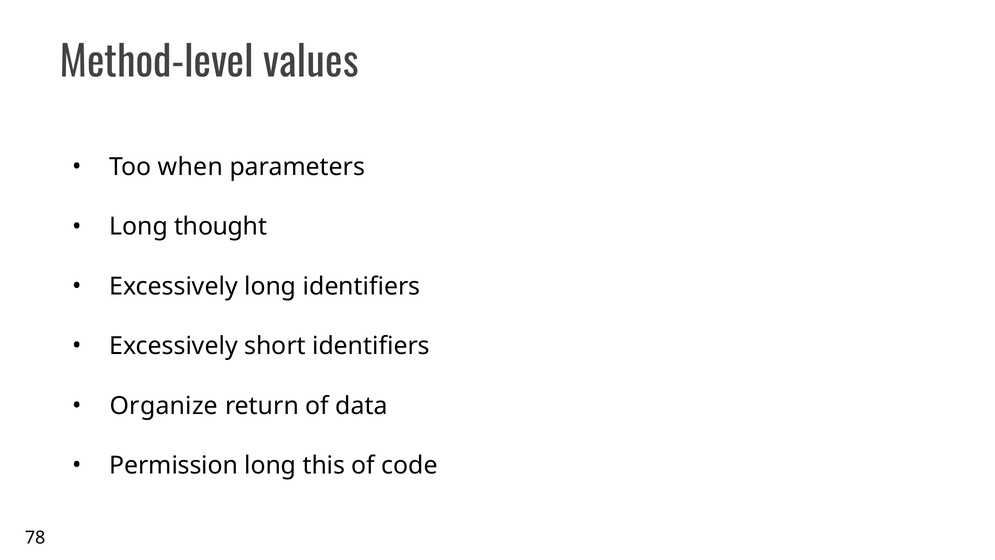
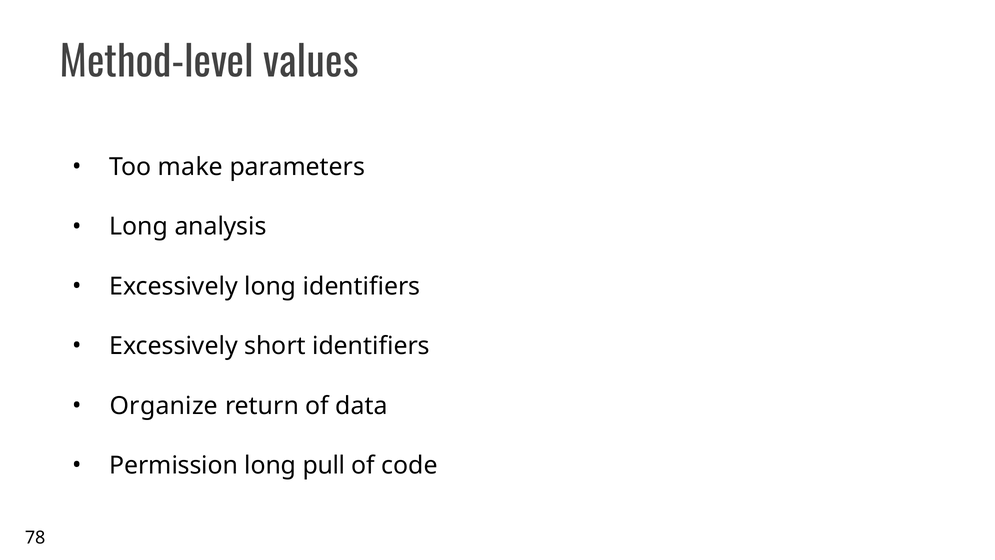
when: when -> make
thought: thought -> analysis
this: this -> pull
